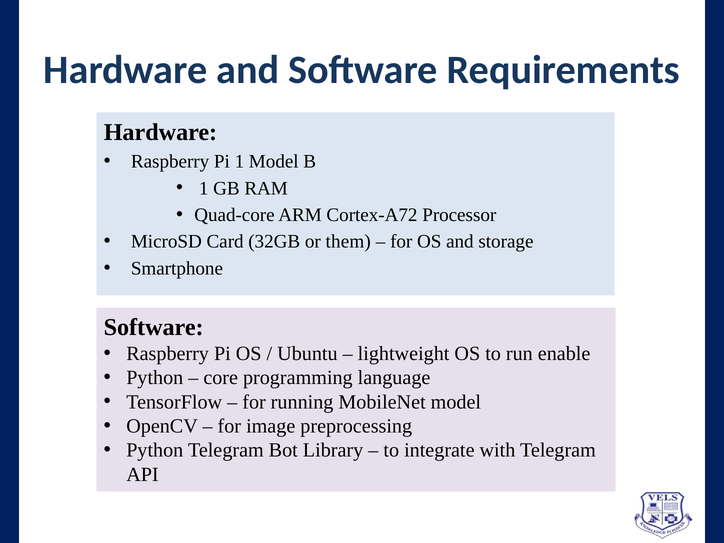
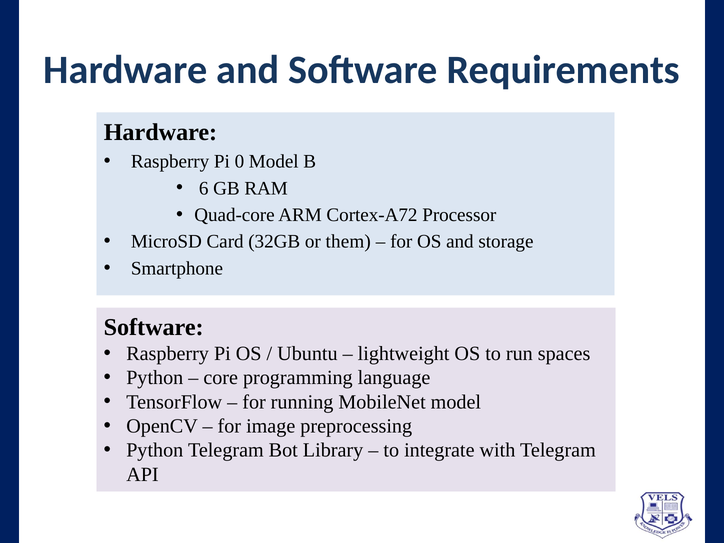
Pi 1: 1 -> 0
1 at (204, 188): 1 -> 6
enable: enable -> spaces
